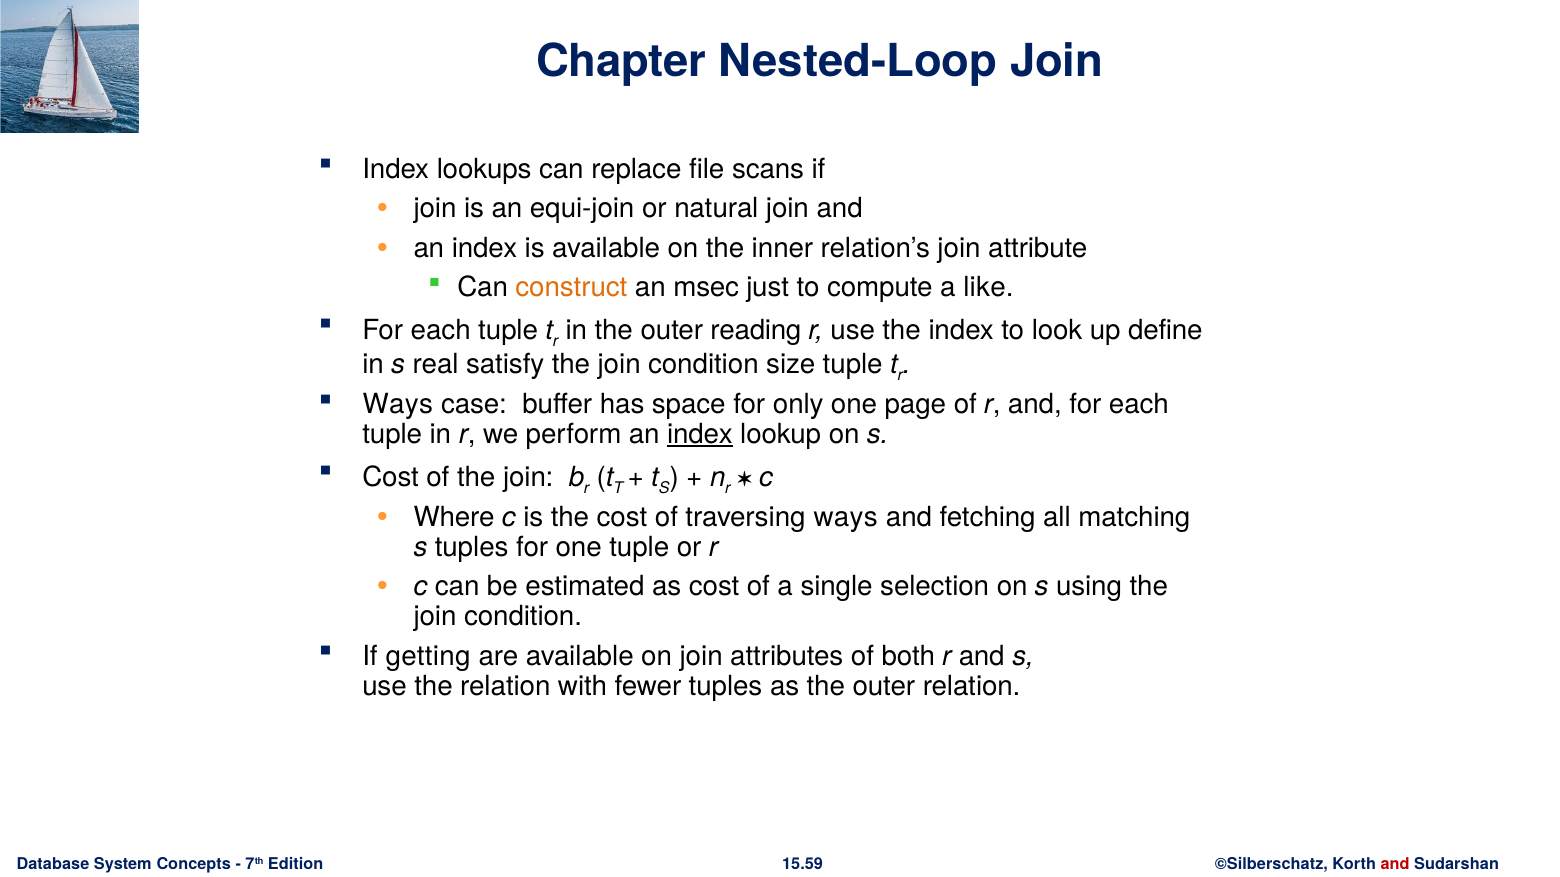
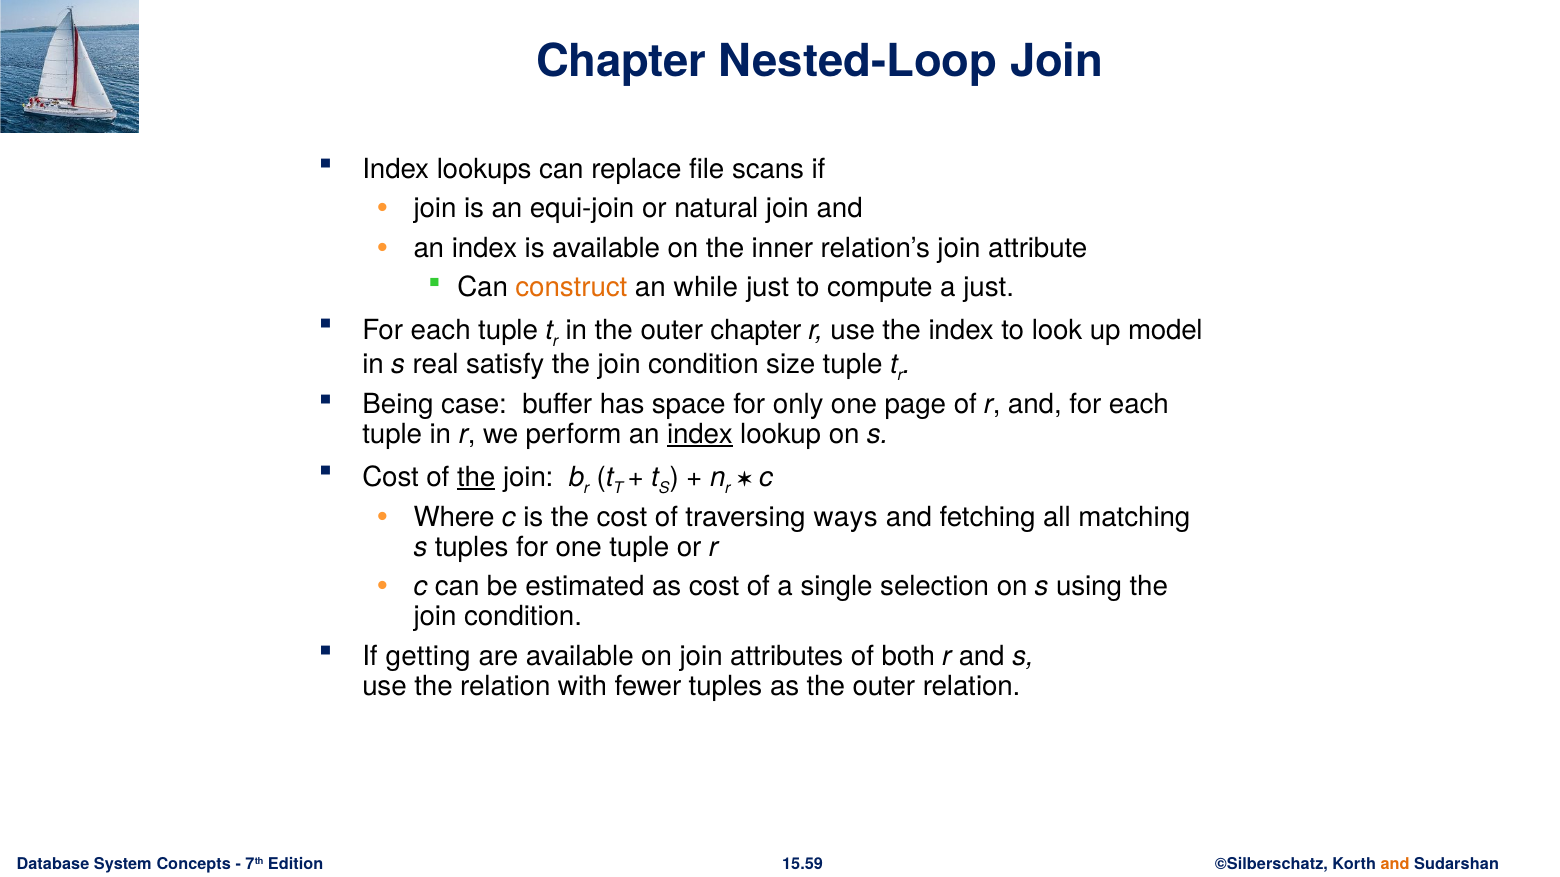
msec: msec -> while
a like: like -> just
outer reading: reading -> chapter
define: define -> model
Ways at (398, 405): Ways -> Being
the at (476, 477) underline: none -> present
and at (1395, 865) colour: red -> orange
